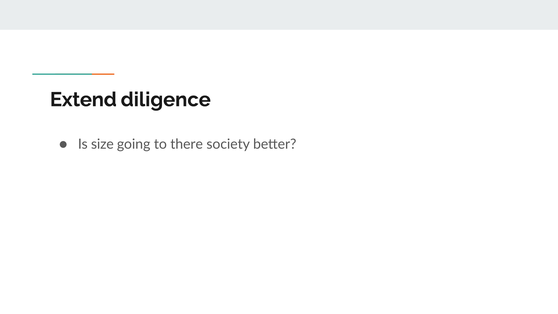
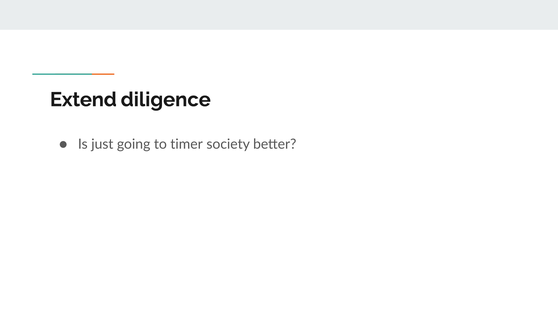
size: size -> just
there: there -> timer
